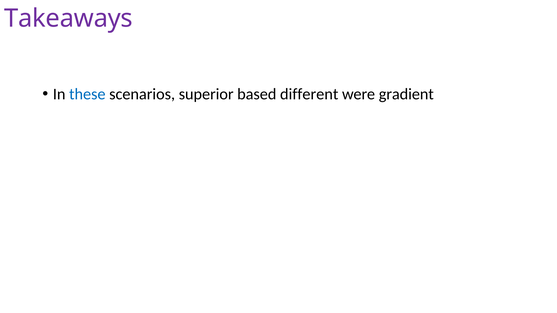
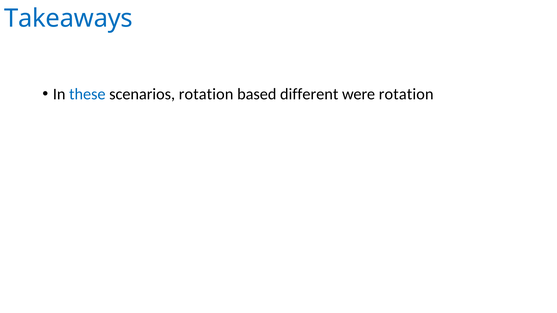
Takeaways colour: purple -> blue
scenarios superior: superior -> rotation
were gradient: gradient -> rotation
